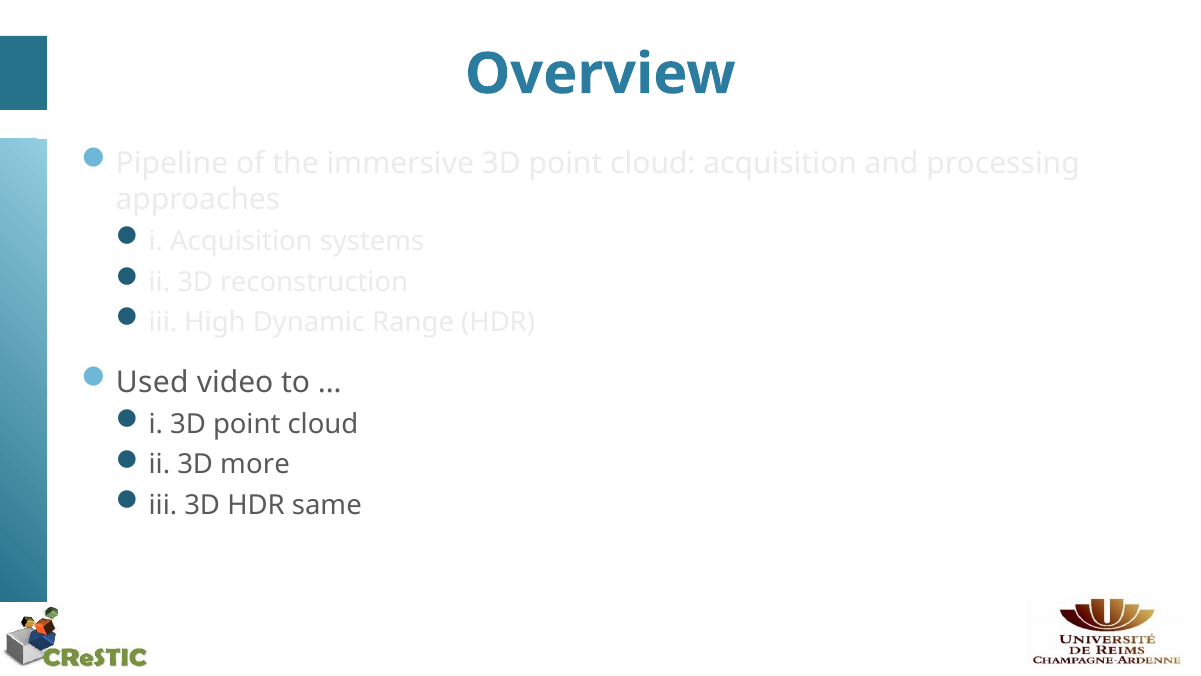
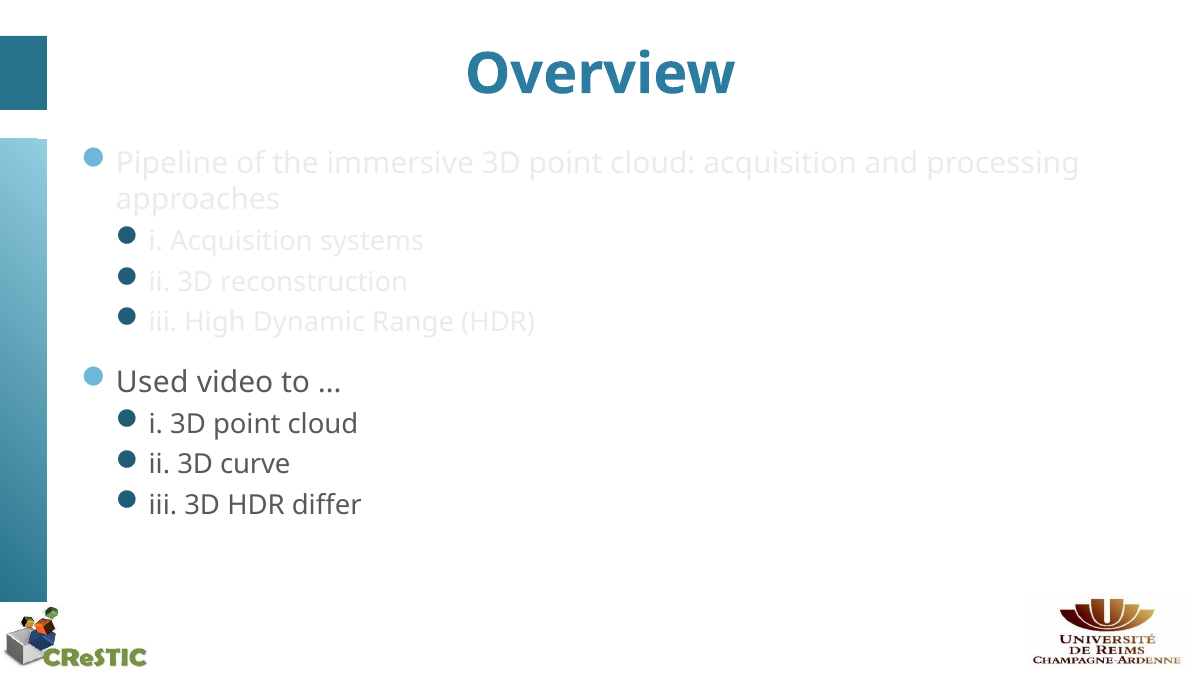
more: more -> curve
same: same -> differ
